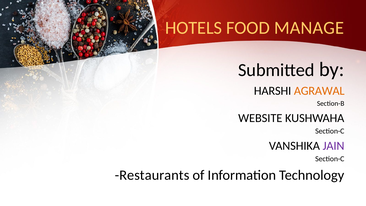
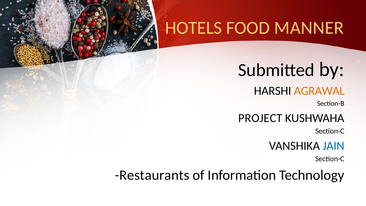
MANAGE: MANAGE -> MANNER
WEBSITE: WEBSITE -> PROJECT
JAIN colour: purple -> blue
